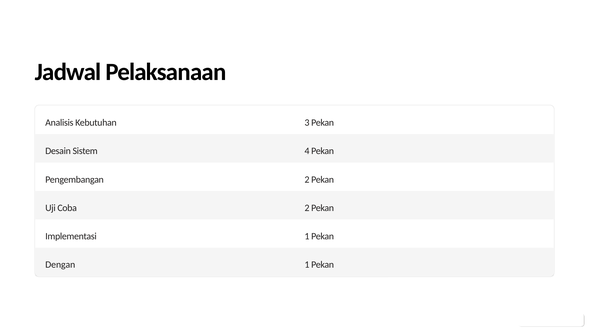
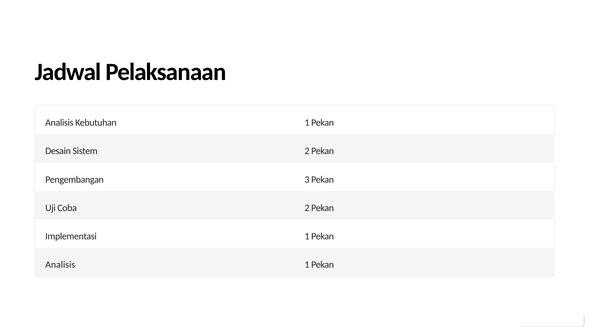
Kebutuhan 3: 3 -> 1
Sistem 4: 4 -> 2
Pengembangan 2: 2 -> 3
Dengan at (60, 265): Dengan -> Analisis
